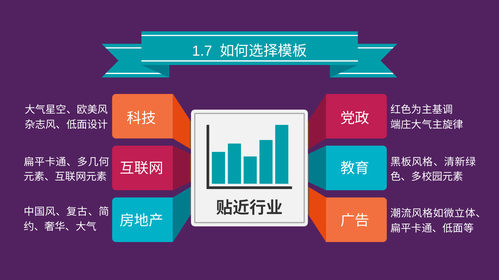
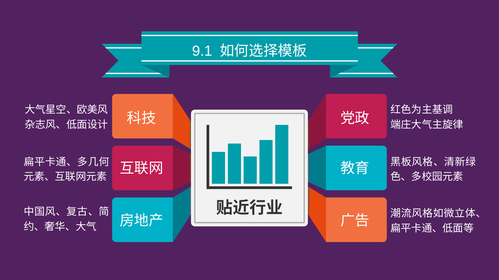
1.7: 1.7 -> 9.1
